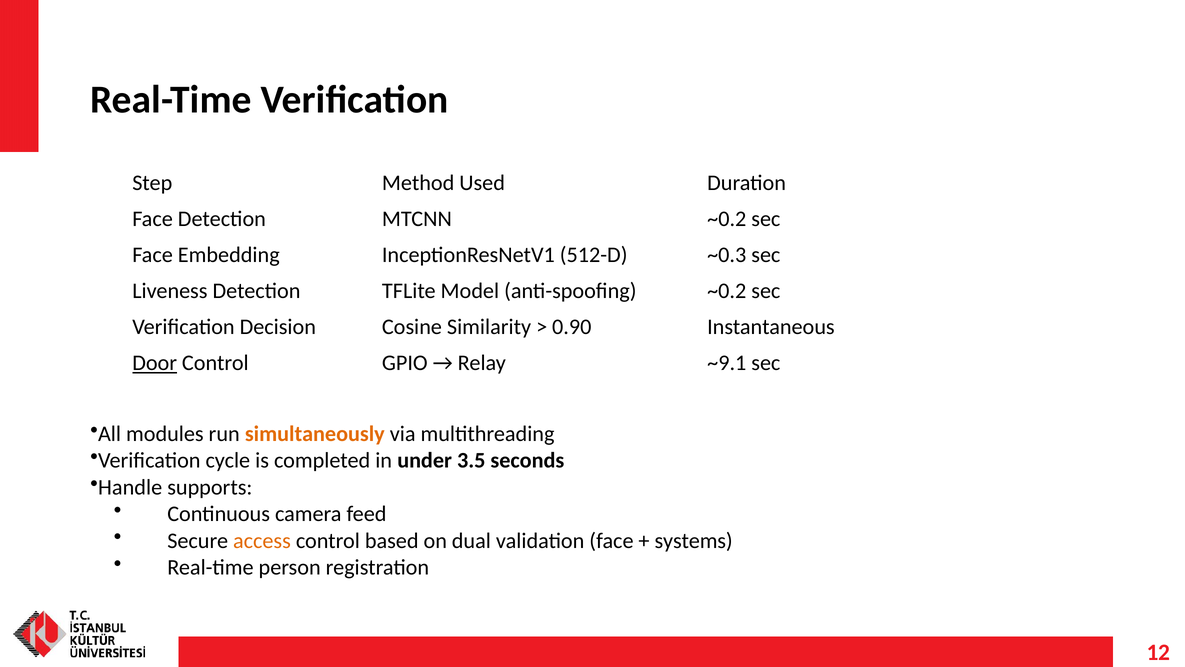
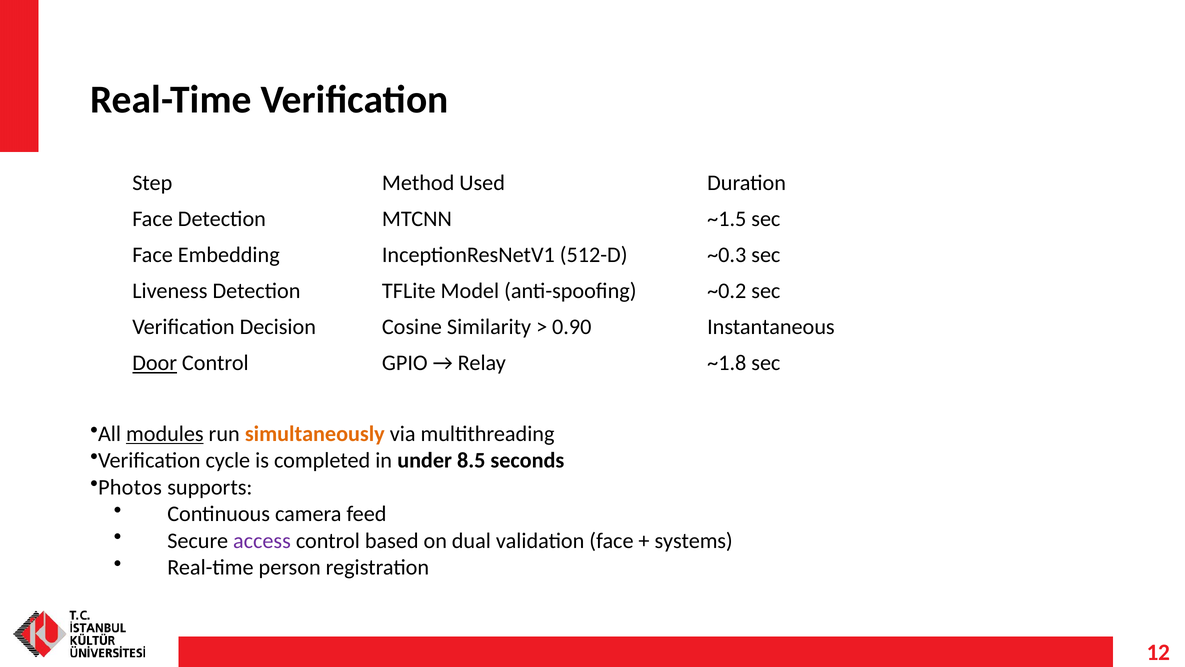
MTCNN ~0.2: ~0.2 -> ~1.5
~9.1: ~9.1 -> ~1.8
modules underline: none -> present
3.5: 3.5 -> 8.5
Handle: Handle -> Photos
access colour: orange -> purple
